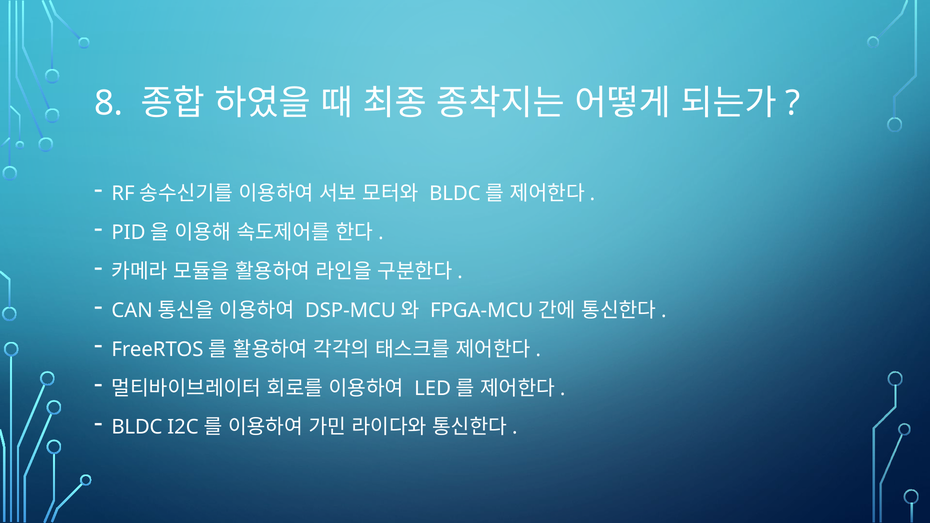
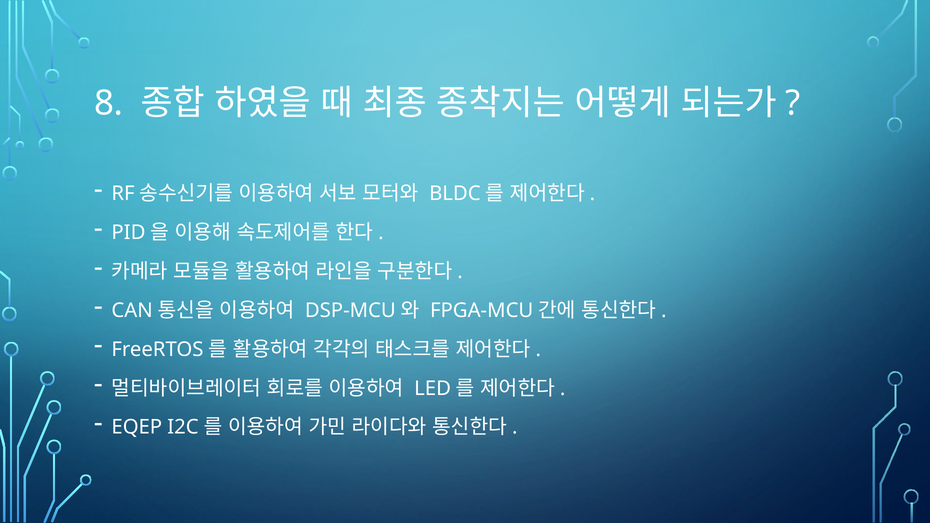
BLDC at (137, 427): BLDC -> EQEP
